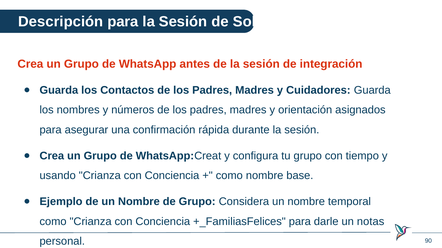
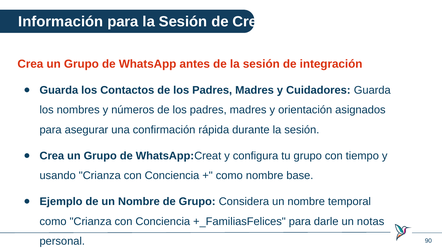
Descripción: Descripción -> Información
de Solo: Solo -> Crea
